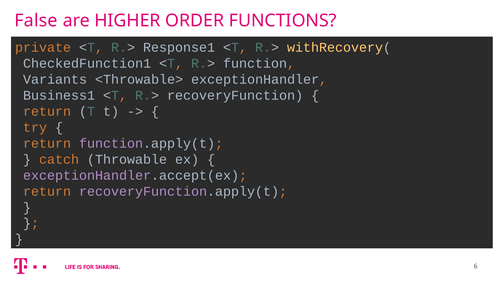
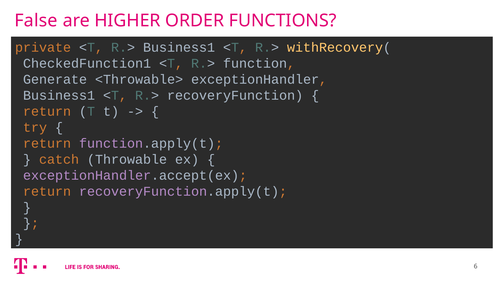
R.> Response1: Response1 -> Business1
Variants: Variants -> Generate
